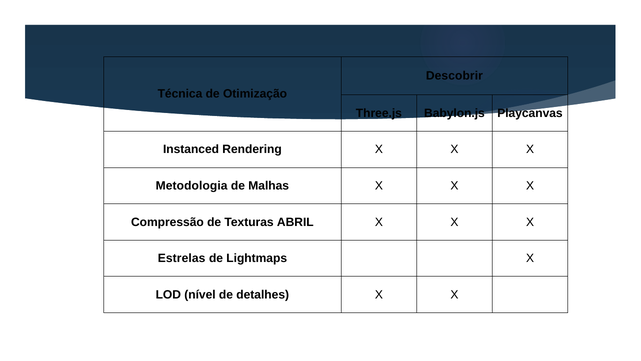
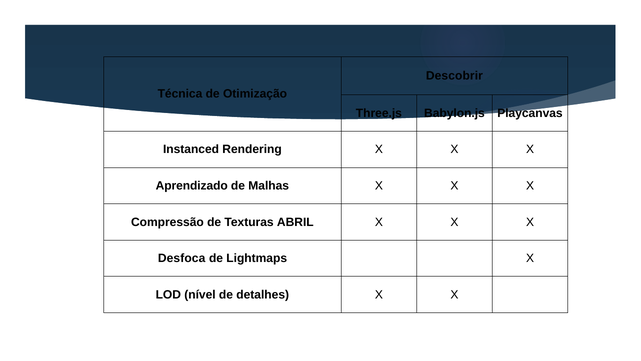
Metodologia: Metodologia -> Aprendizado
Estrelas: Estrelas -> Desfoca
